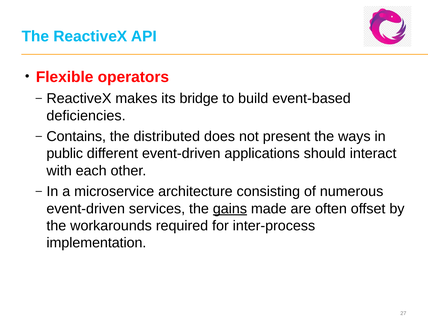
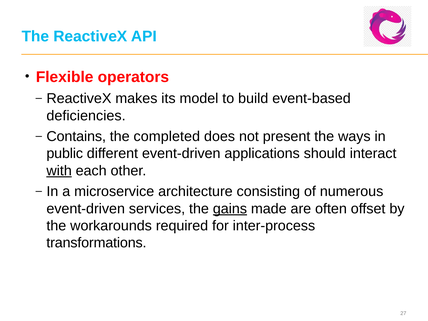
bridge: bridge -> model
distributed: distributed -> completed
with underline: none -> present
implementation: implementation -> transformations
